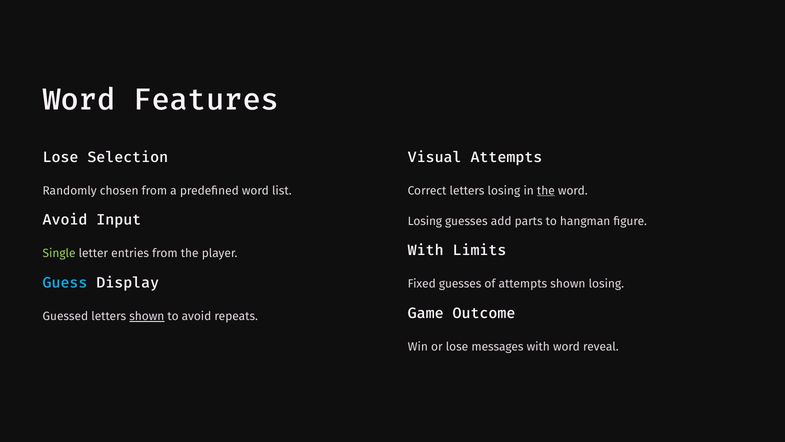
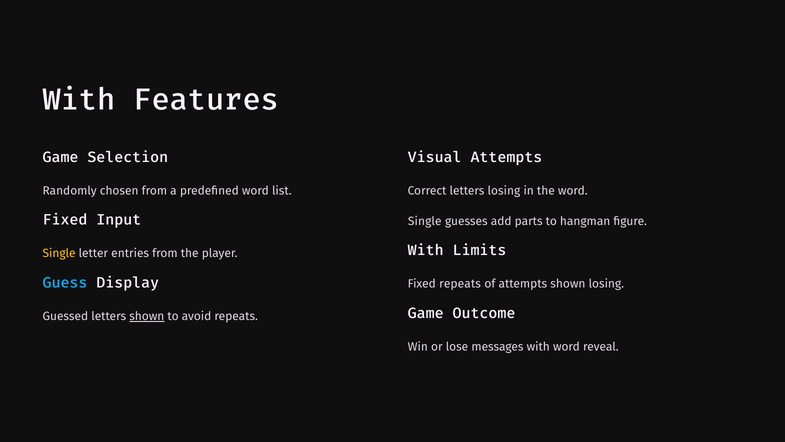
Word at (79, 99): Word -> With
Lose at (61, 157): Lose -> Game
the at (546, 190) underline: present -> none
Avoid at (65, 220): Avoid -> Fixed
Losing at (425, 221): Losing -> Single
Single at (59, 253) colour: light green -> yellow
Fixed guesses: guesses -> repeats
